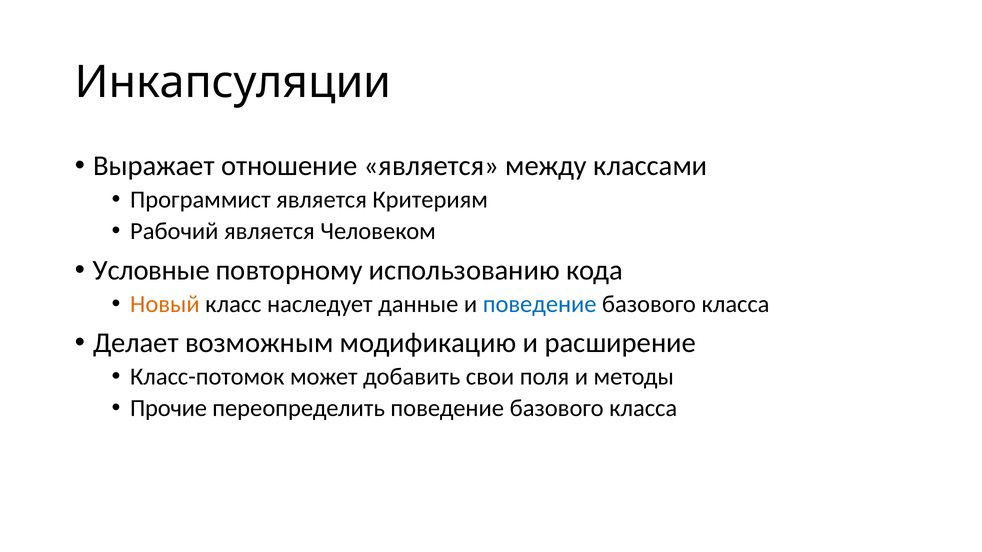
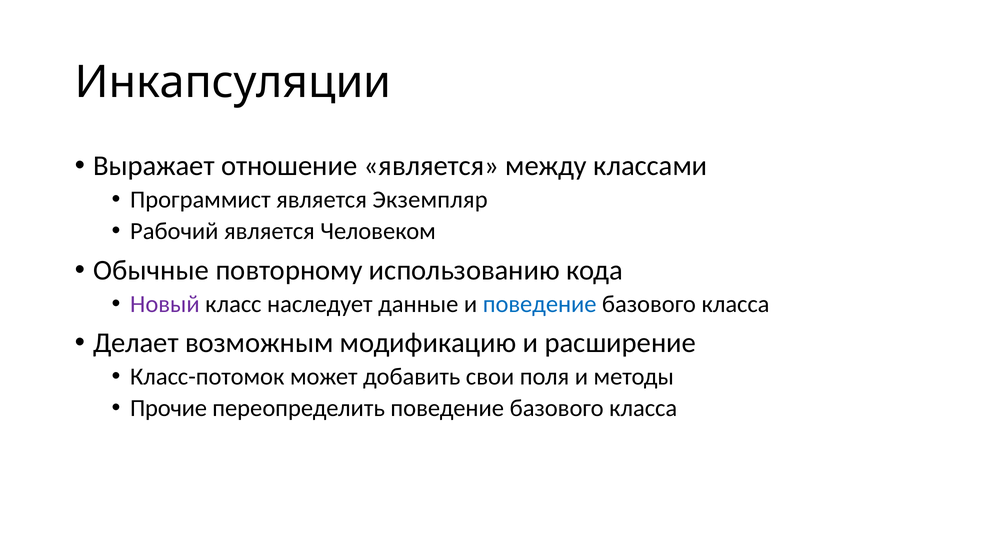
Критериям: Критериям -> Экземпляр
Условные: Условные -> Обычные
Новый colour: orange -> purple
